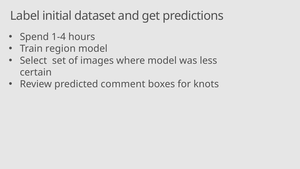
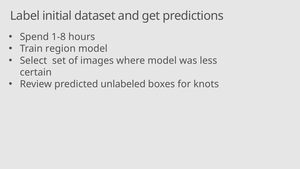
1-4: 1-4 -> 1-8
comment: comment -> unlabeled
